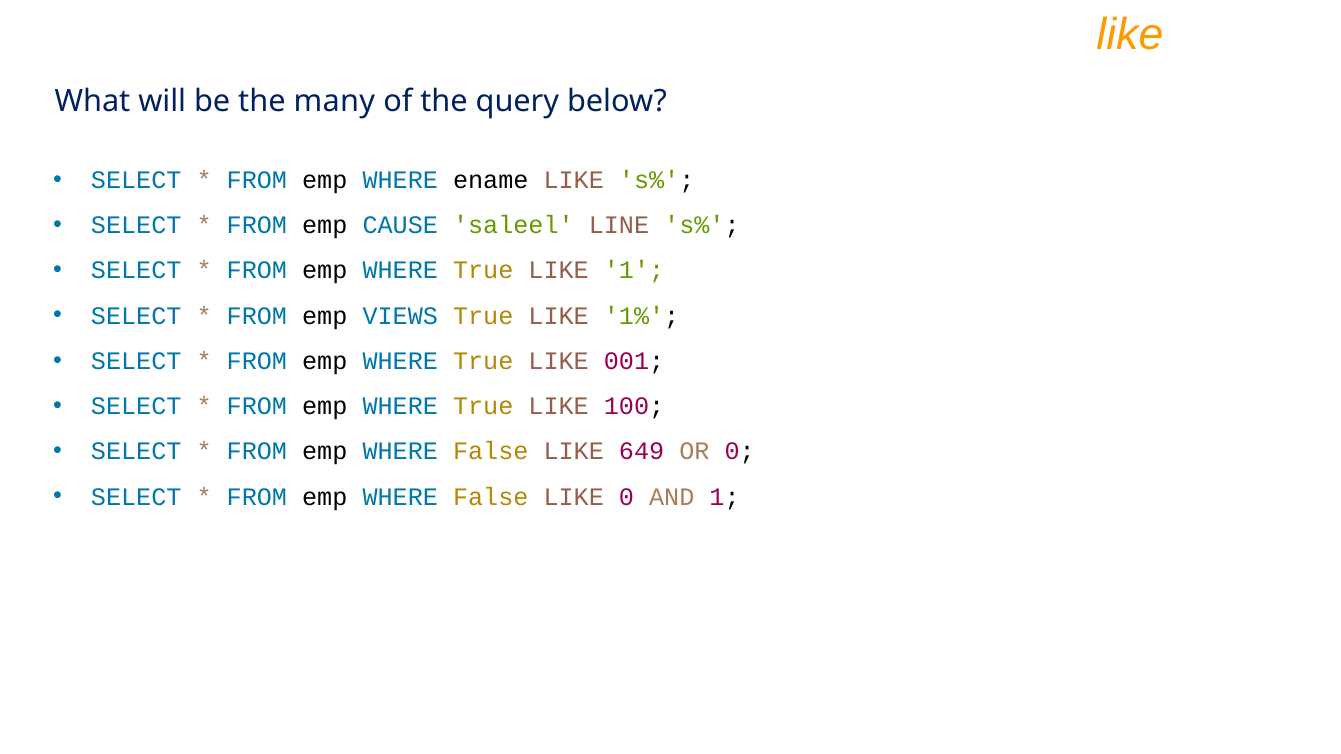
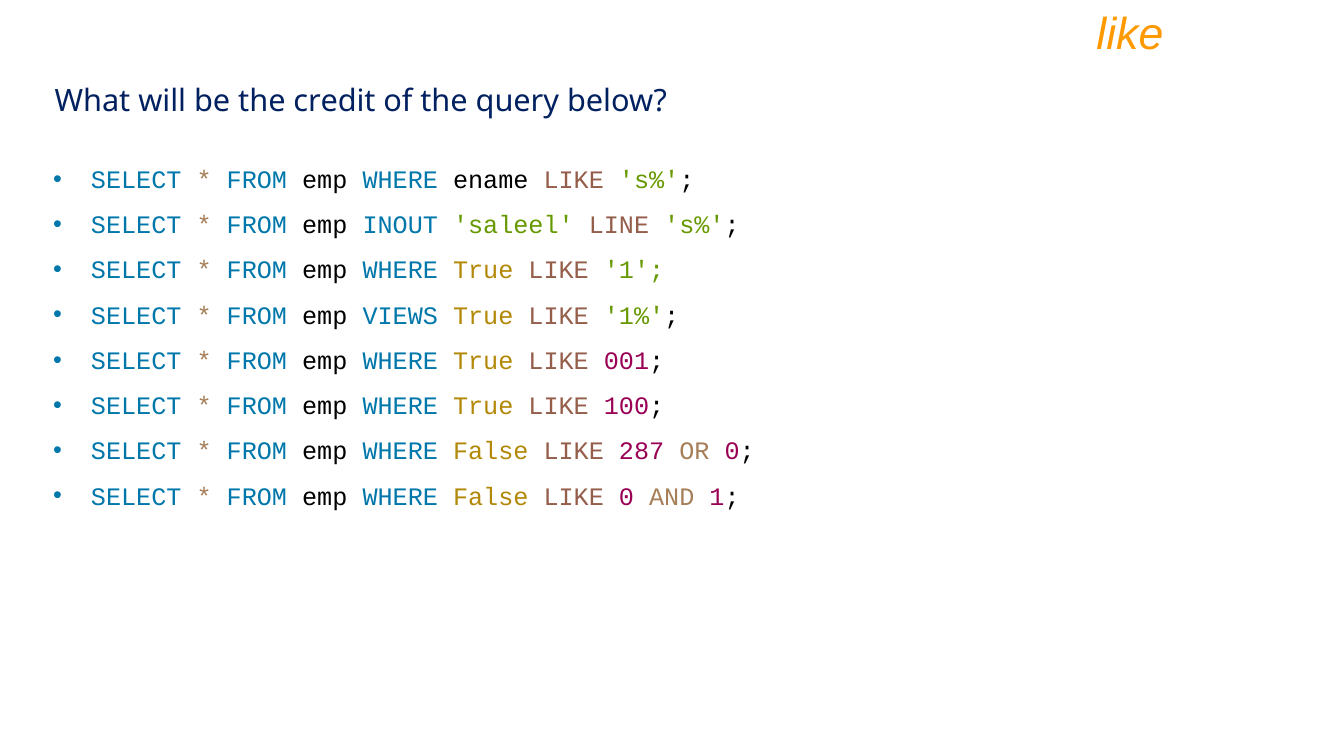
many: many -> credit
CAUSE: CAUSE -> INOUT
649: 649 -> 287
